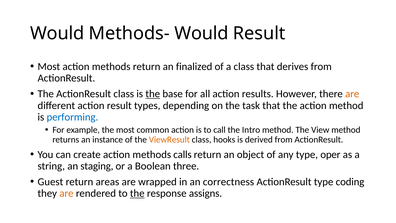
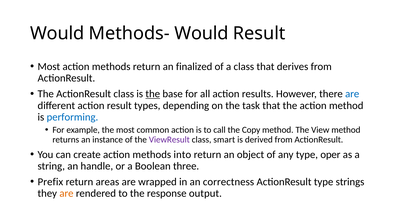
are at (352, 94) colour: orange -> blue
Intro: Intro -> Copy
ViewResult colour: orange -> purple
hooks: hooks -> smart
calls: calls -> into
staging: staging -> handle
Guest: Guest -> Prefix
coding: coding -> strings
the at (137, 193) underline: present -> none
assigns: assigns -> output
